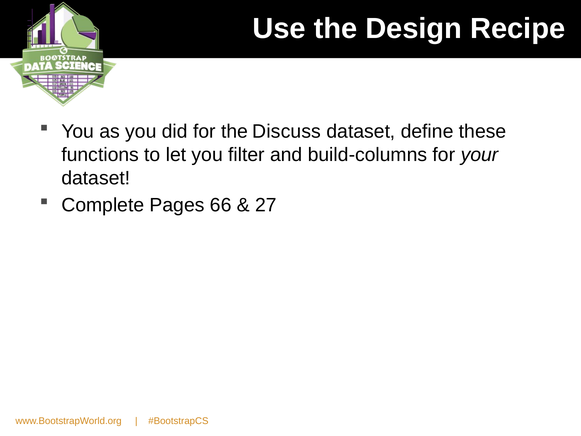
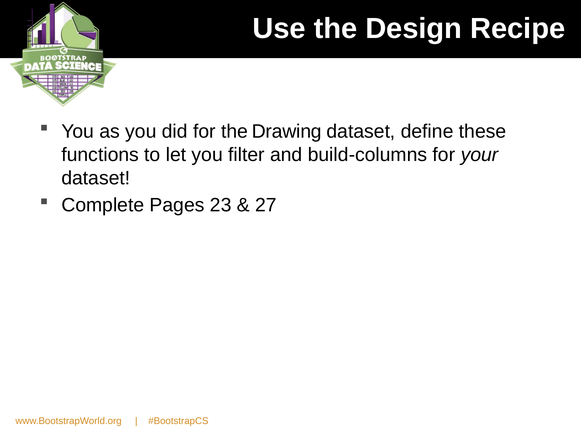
Discuss: Discuss -> Drawing
66: 66 -> 23
